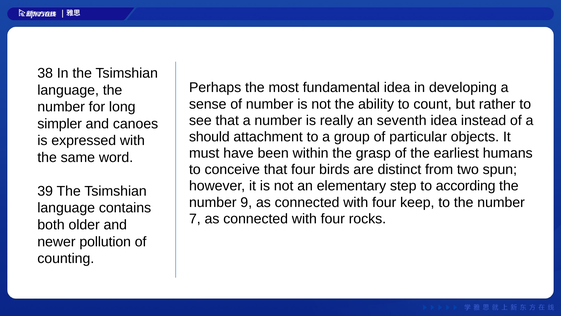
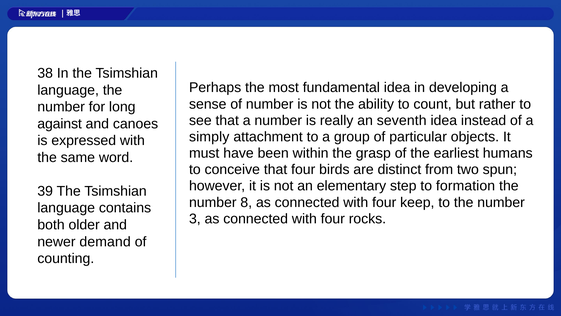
simpler: simpler -> against
should: should -> simply
according: according -> formation
9: 9 -> 8
7: 7 -> 3
pollution: pollution -> demand
